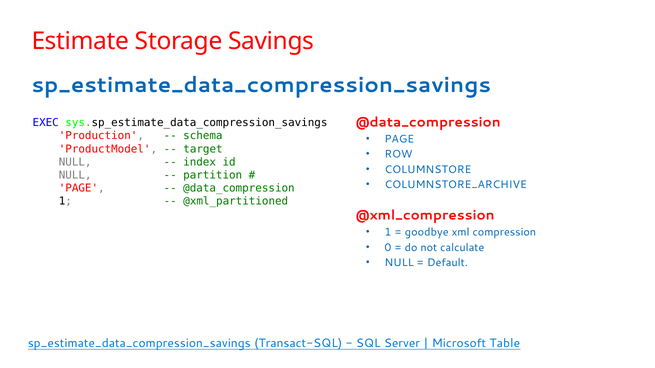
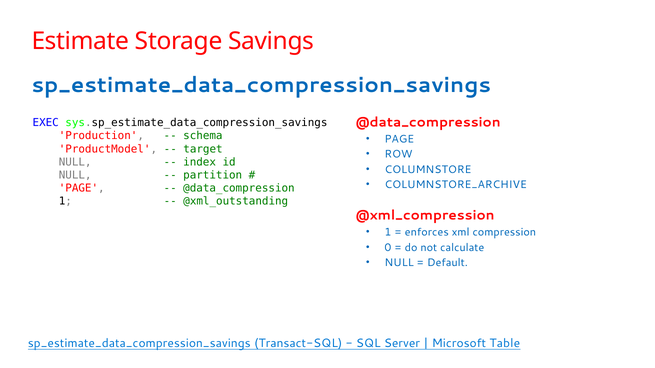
@xml_partitioned: @xml_partitioned -> @xml_outstanding
goodbye: goodbye -> enforces
